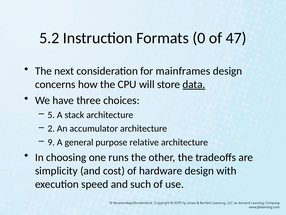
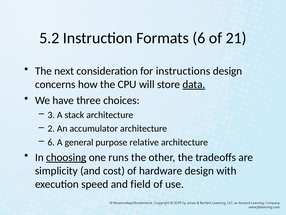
Formats 0: 0 -> 6
47: 47 -> 21
mainframes: mainframes -> instructions
5: 5 -> 3
9 at (51, 142): 9 -> 6
choosing underline: none -> present
such: such -> field
